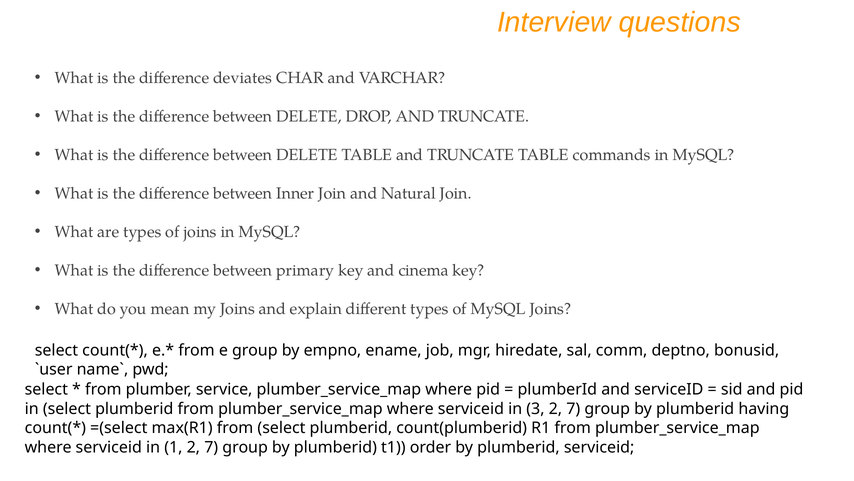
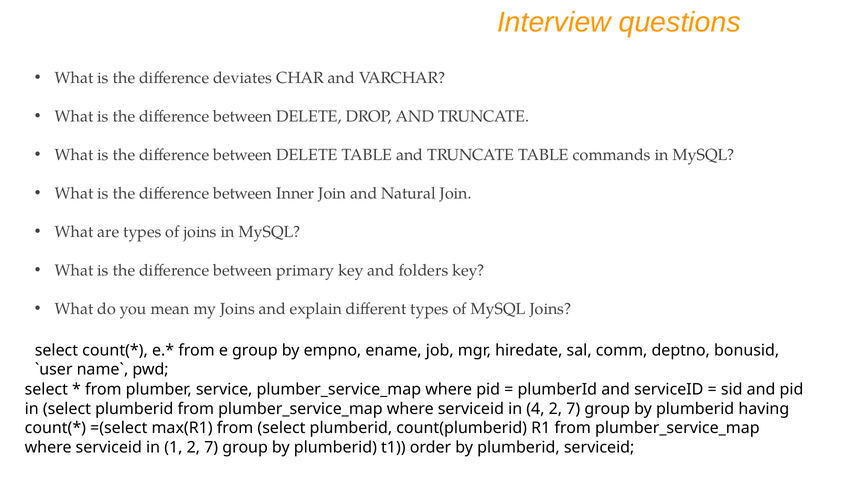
cinema: cinema -> folders
3: 3 -> 4
